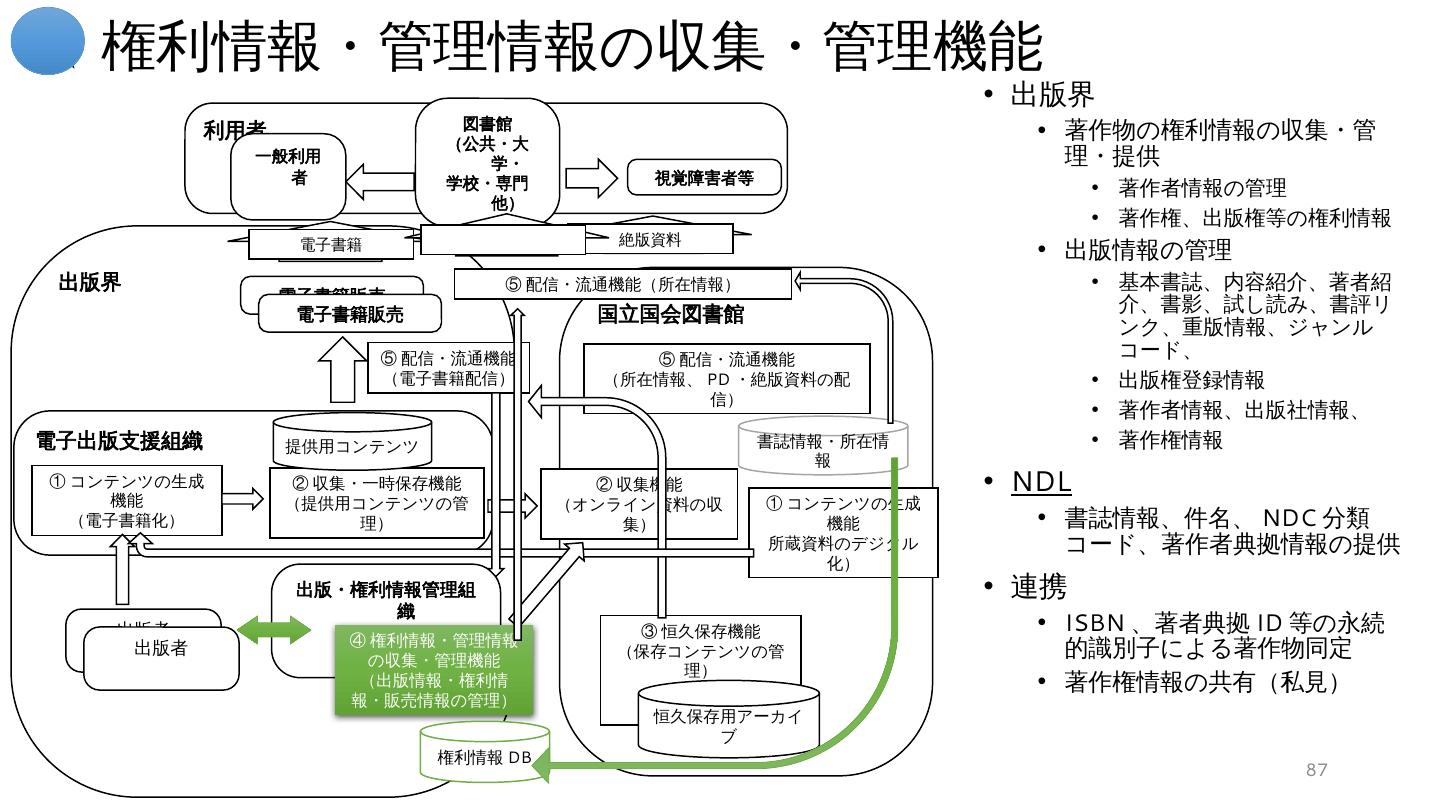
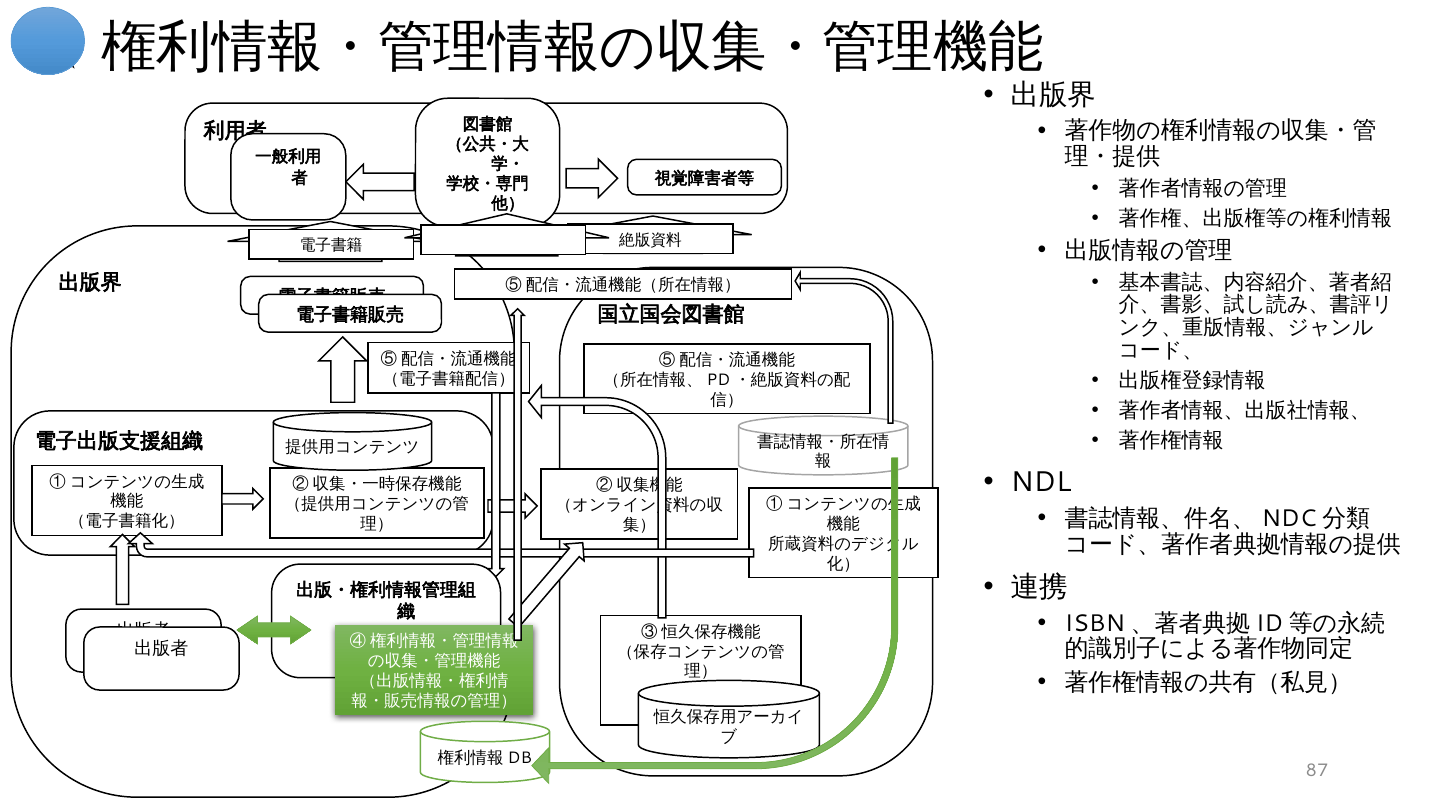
NDL underline: present -> none
